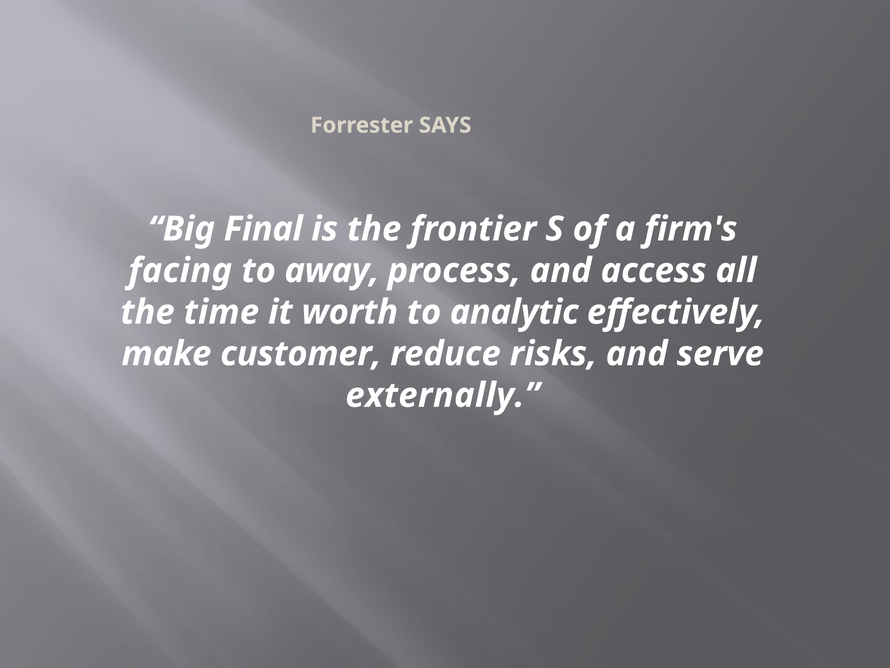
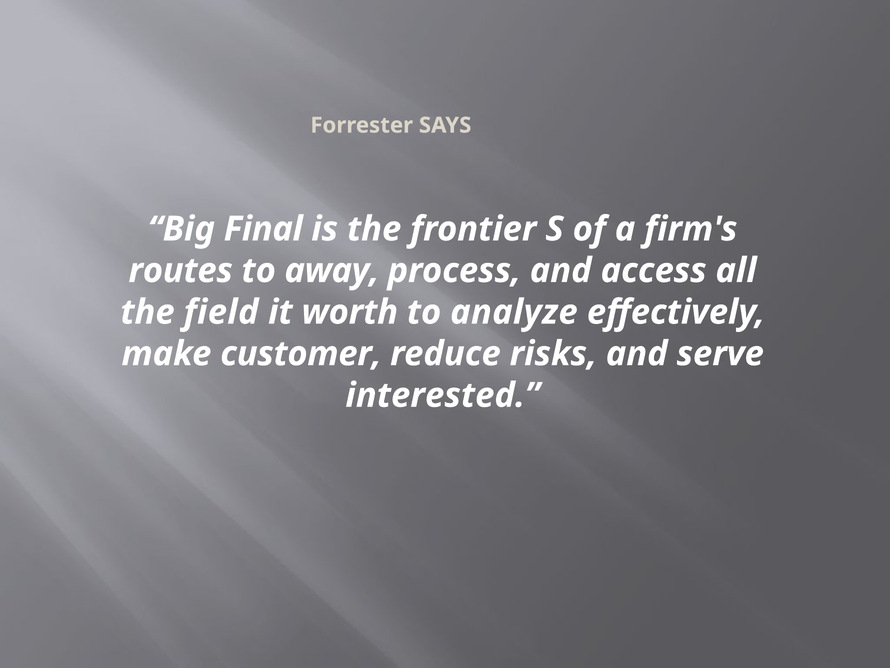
facing: facing -> routes
time: time -> field
analytic: analytic -> analyze
externally: externally -> interested
